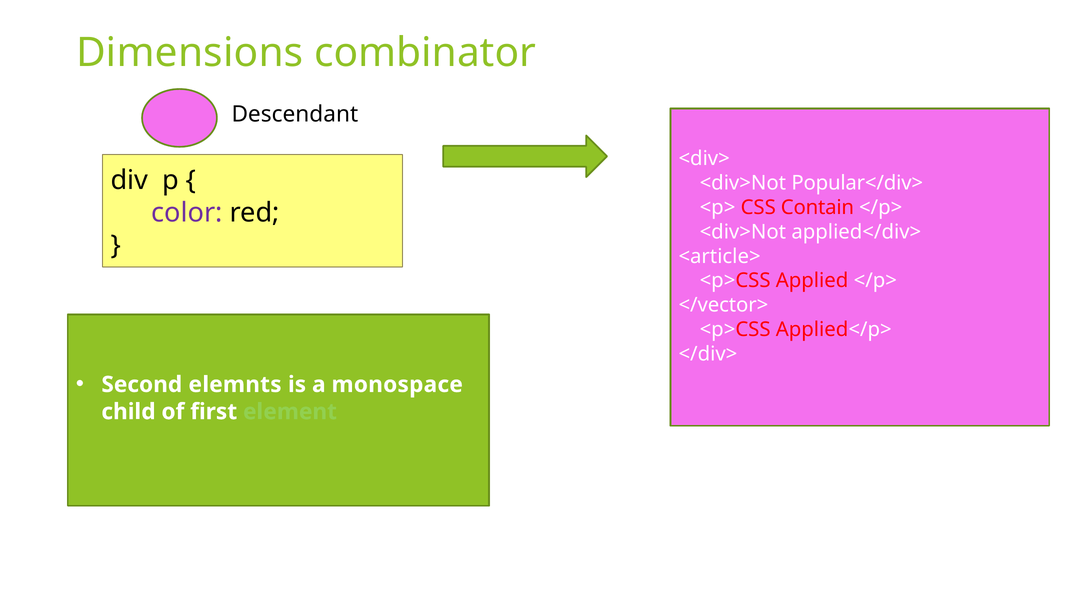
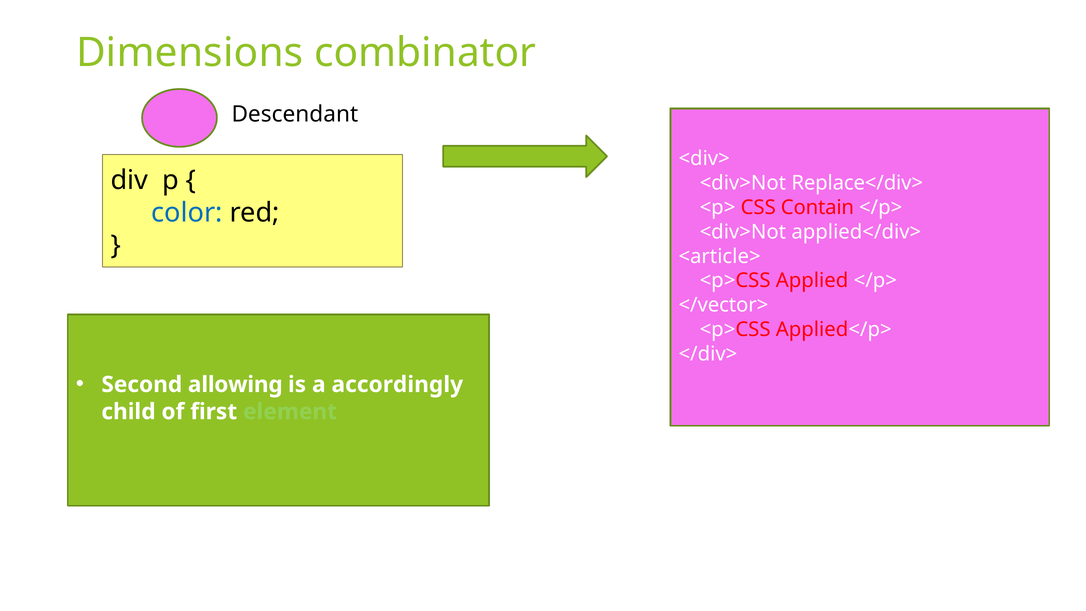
Popular</div>: Popular</div> -> Replace</div>
color colour: purple -> blue
elemnts: elemnts -> allowing
monospace: monospace -> accordingly
